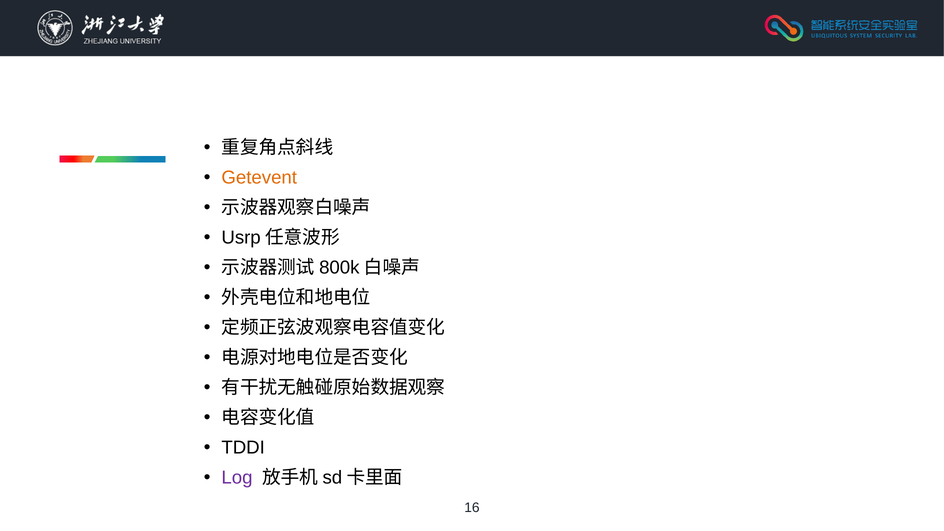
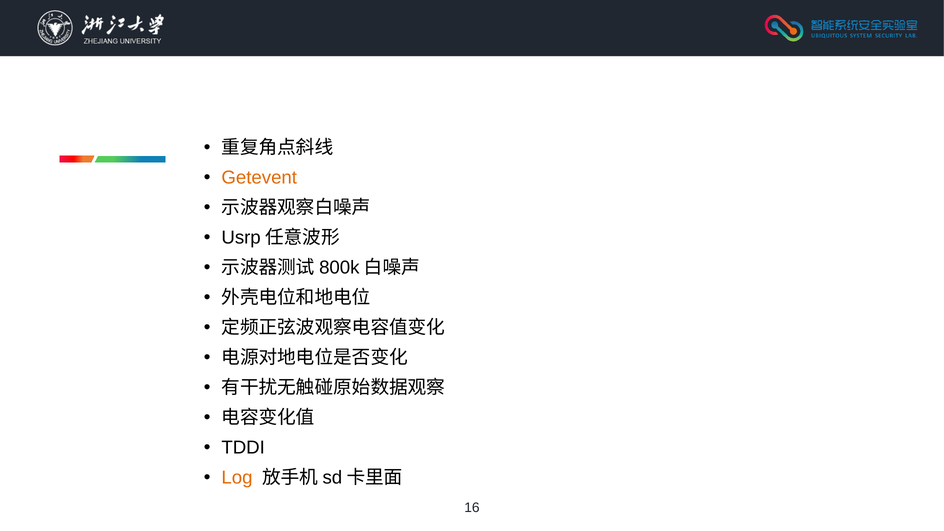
Log colour: purple -> orange
